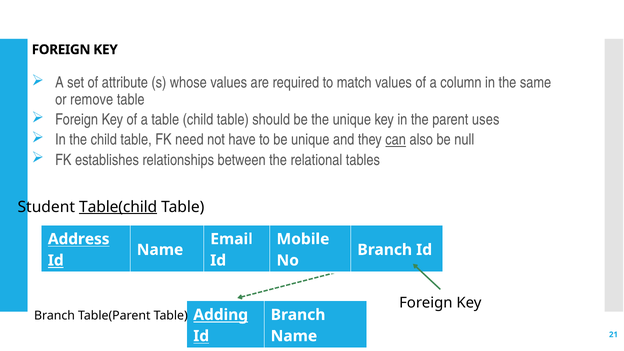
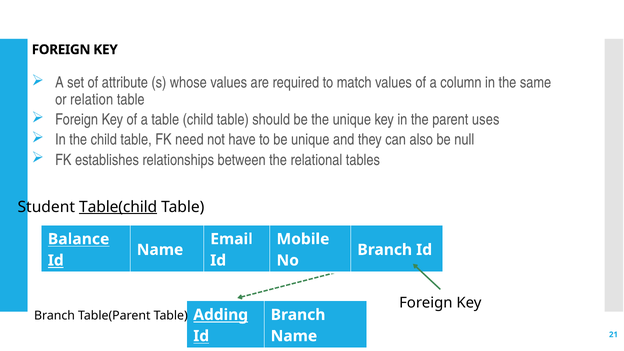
remove: remove -> relation
can underline: present -> none
Address: Address -> Balance
